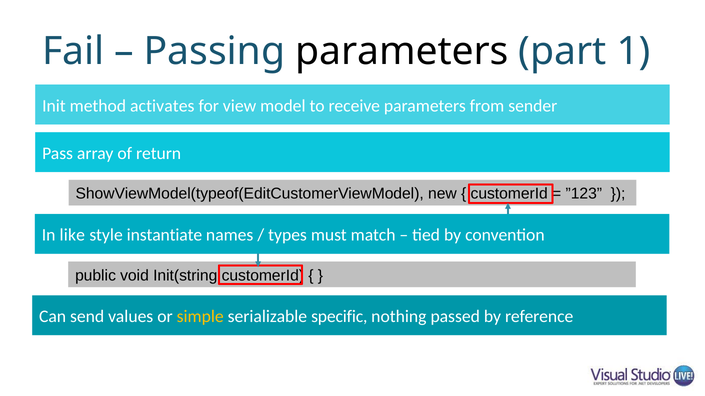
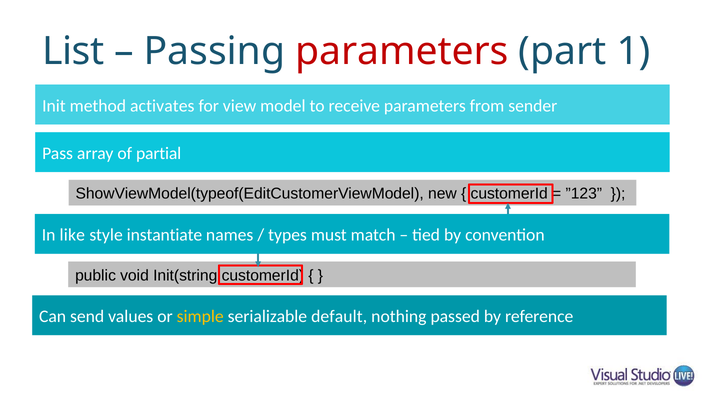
Fail: Fail -> List
parameters at (402, 52) colour: black -> red
return: return -> partial
specific: specific -> default
